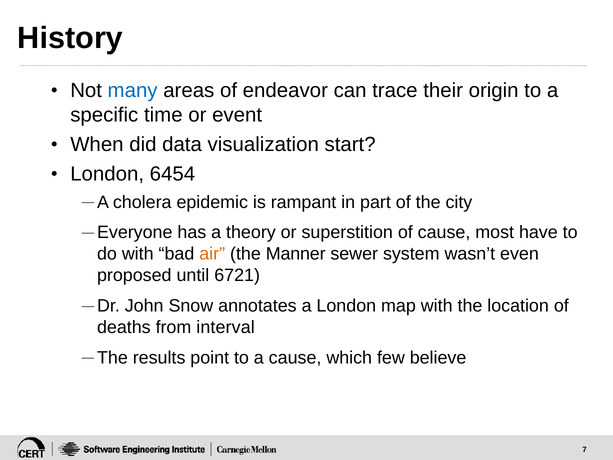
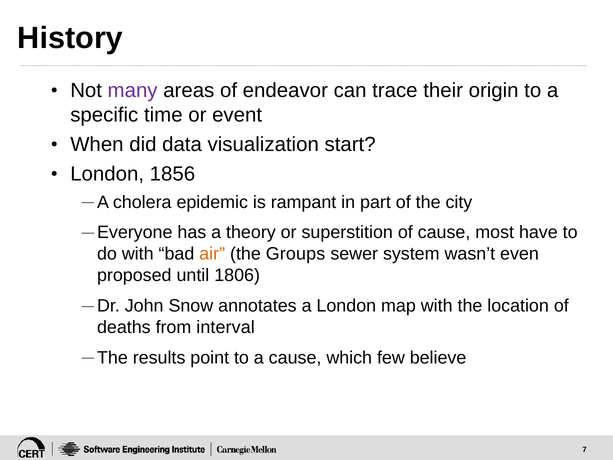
many colour: blue -> purple
6454: 6454 -> 1856
Manner: Manner -> Groups
6721: 6721 -> 1806
